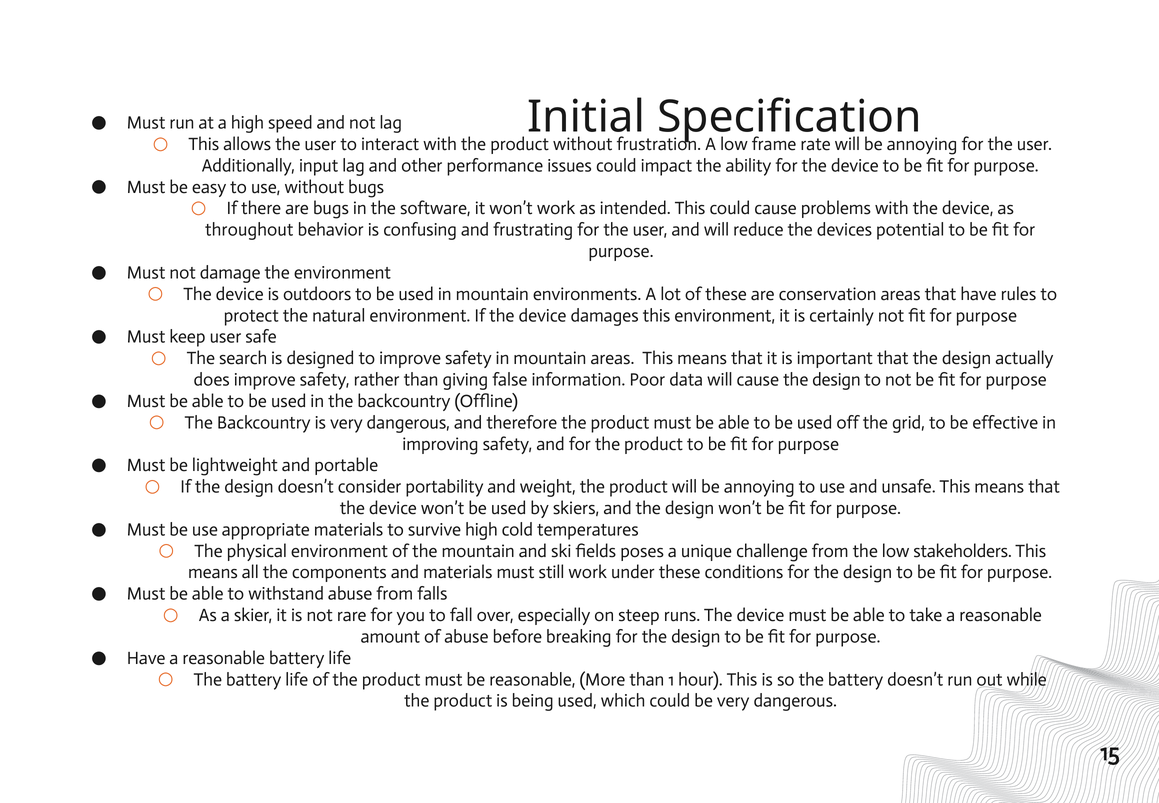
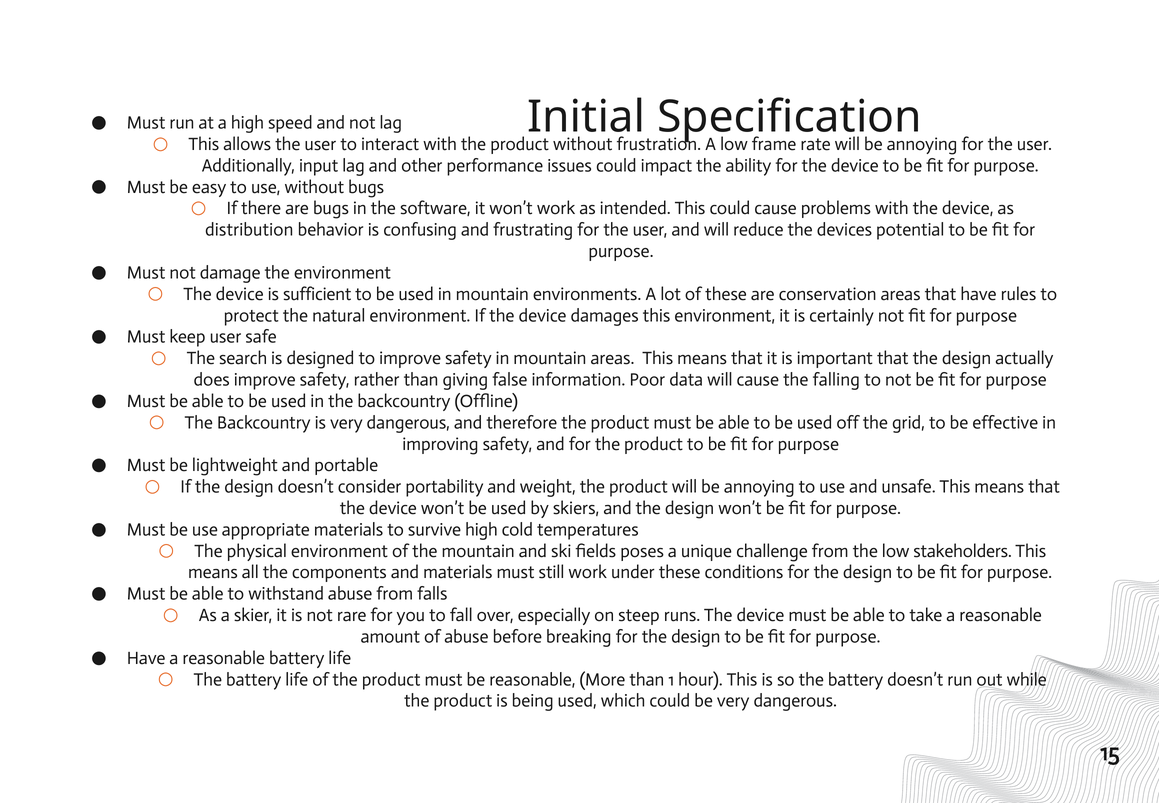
throughout: throughout -> distribution
outdoors: outdoors -> sufficient
cause the design: design -> falling
